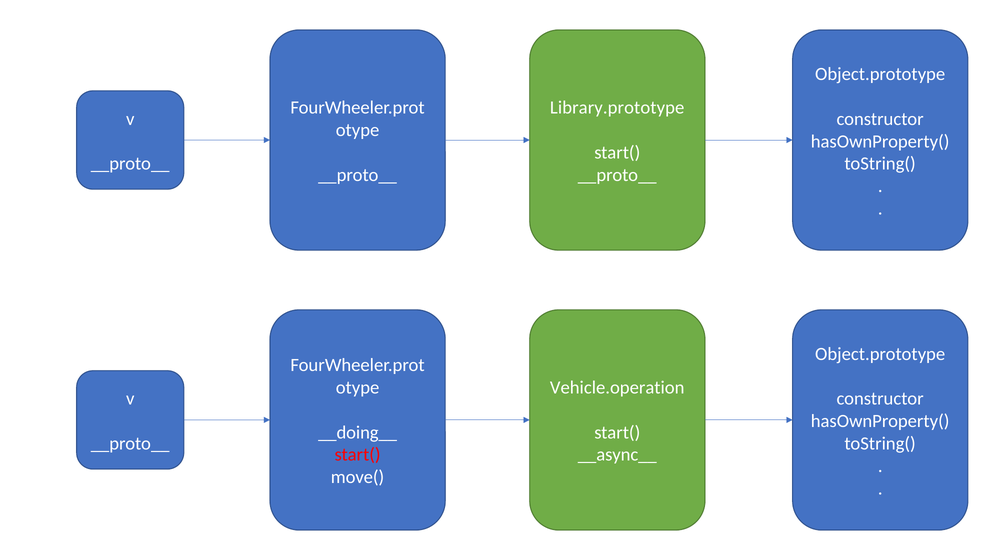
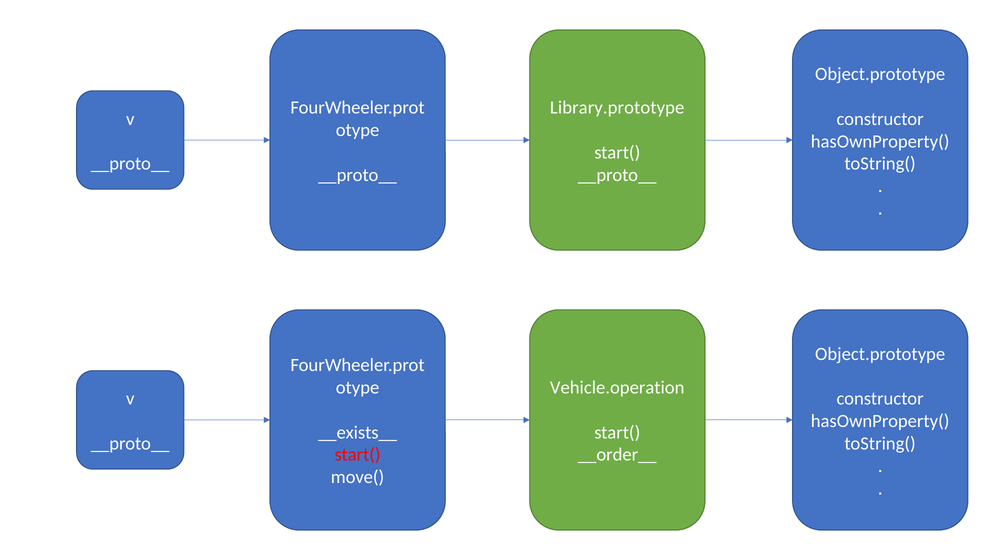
__doing__: __doing__ -> __exists__
__async__: __async__ -> __order__
